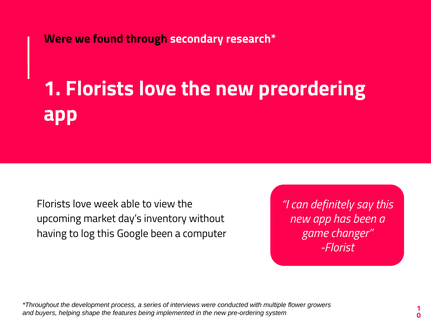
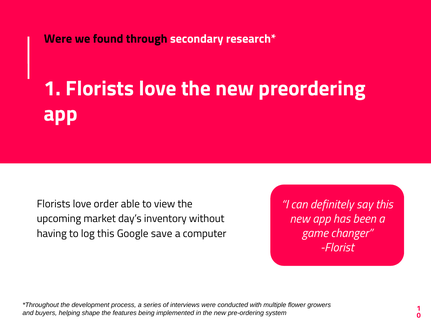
week: week -> order
Google been: been -> save
